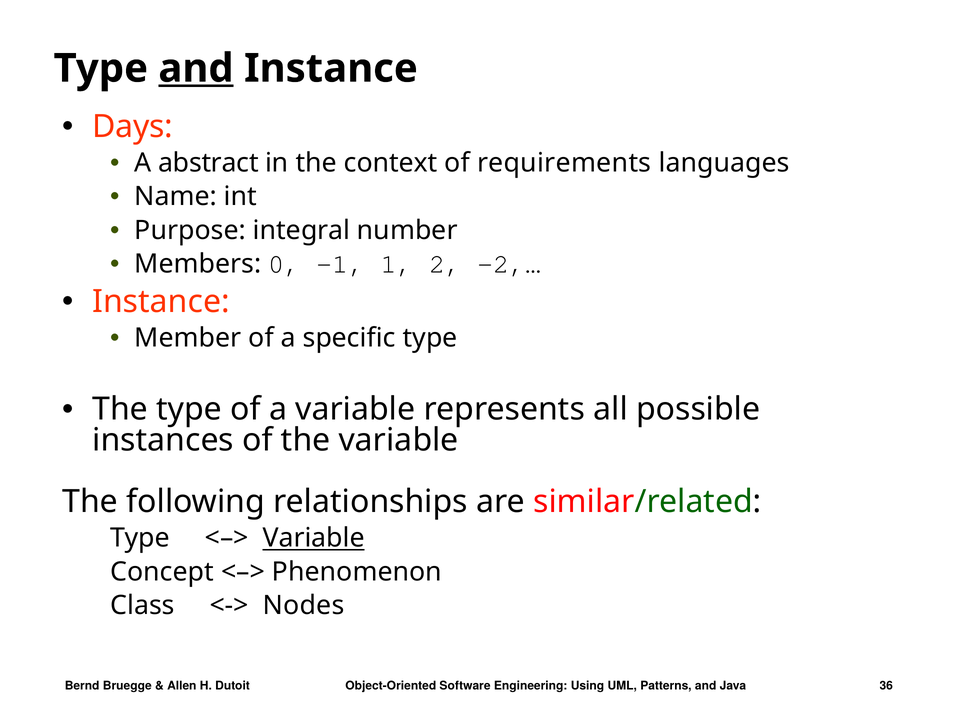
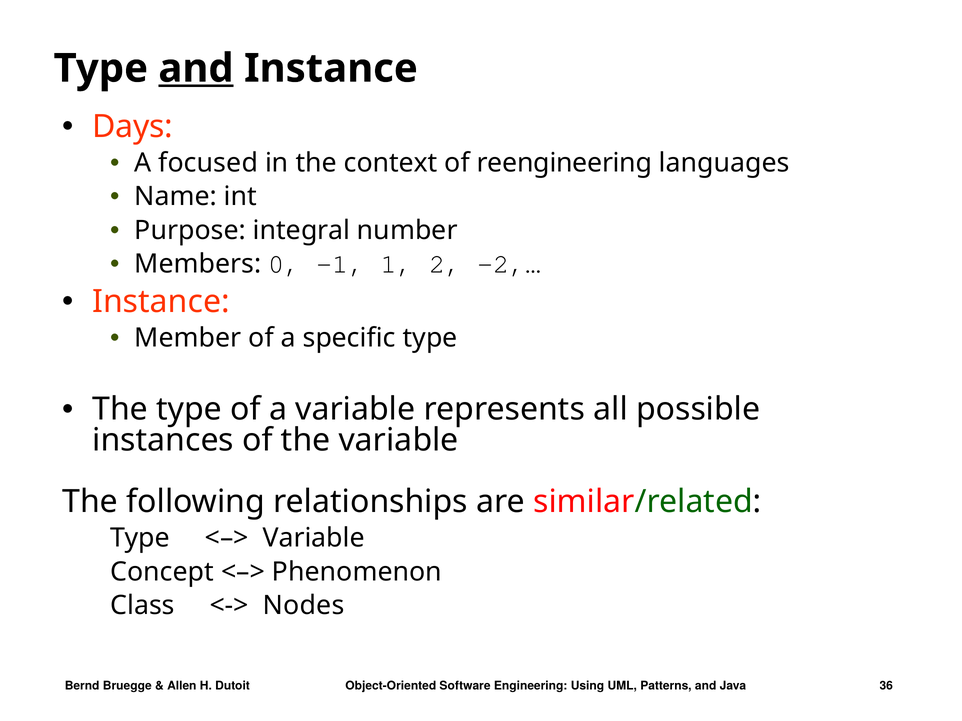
abstract: abstract -> focused
requirements: requirements -> reengineering
Variable at (314, 538) underline: present -> none
